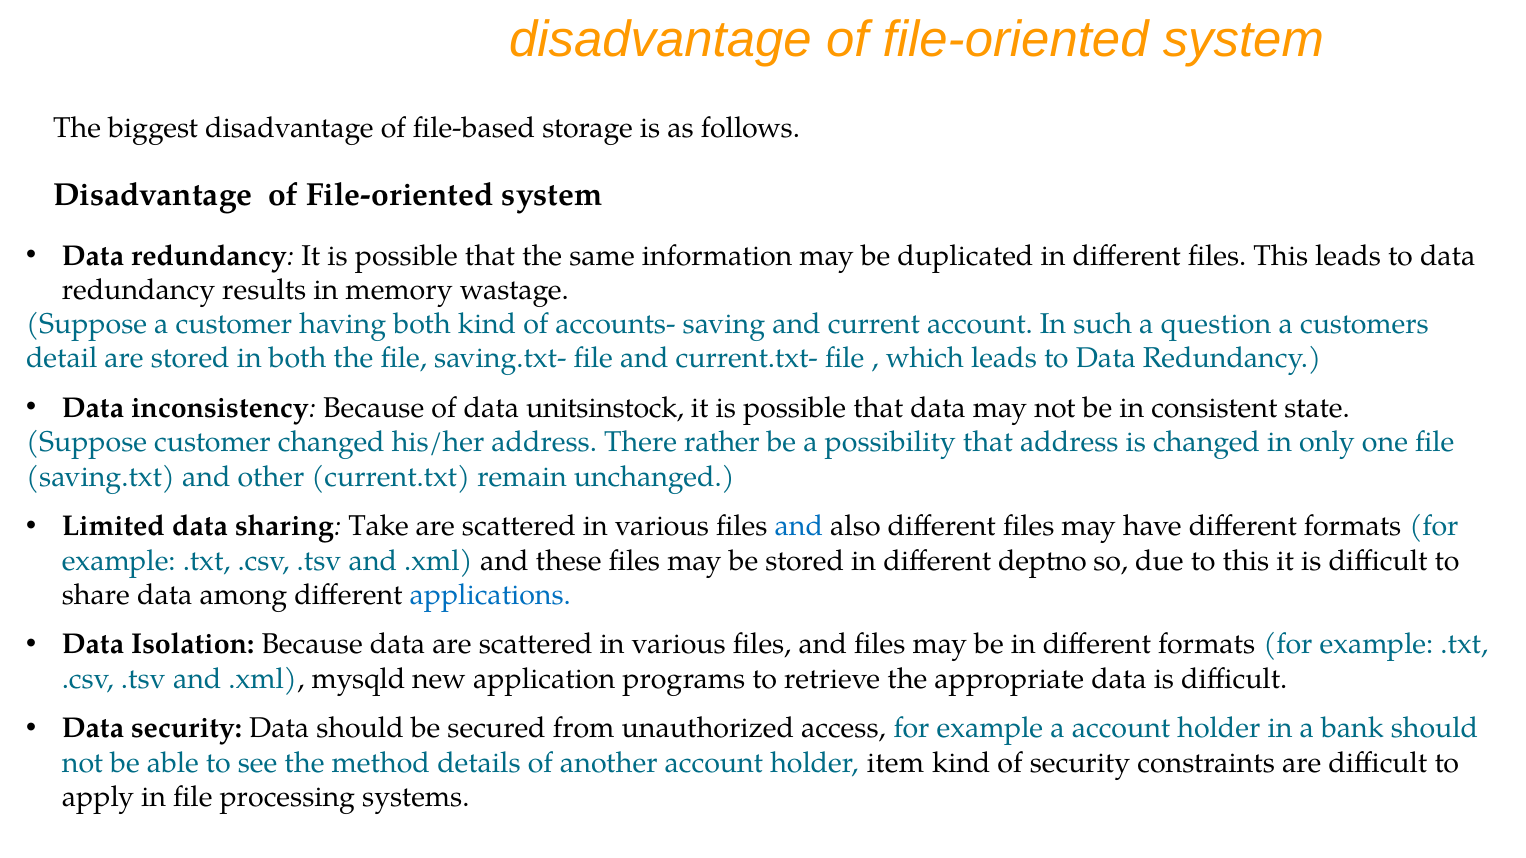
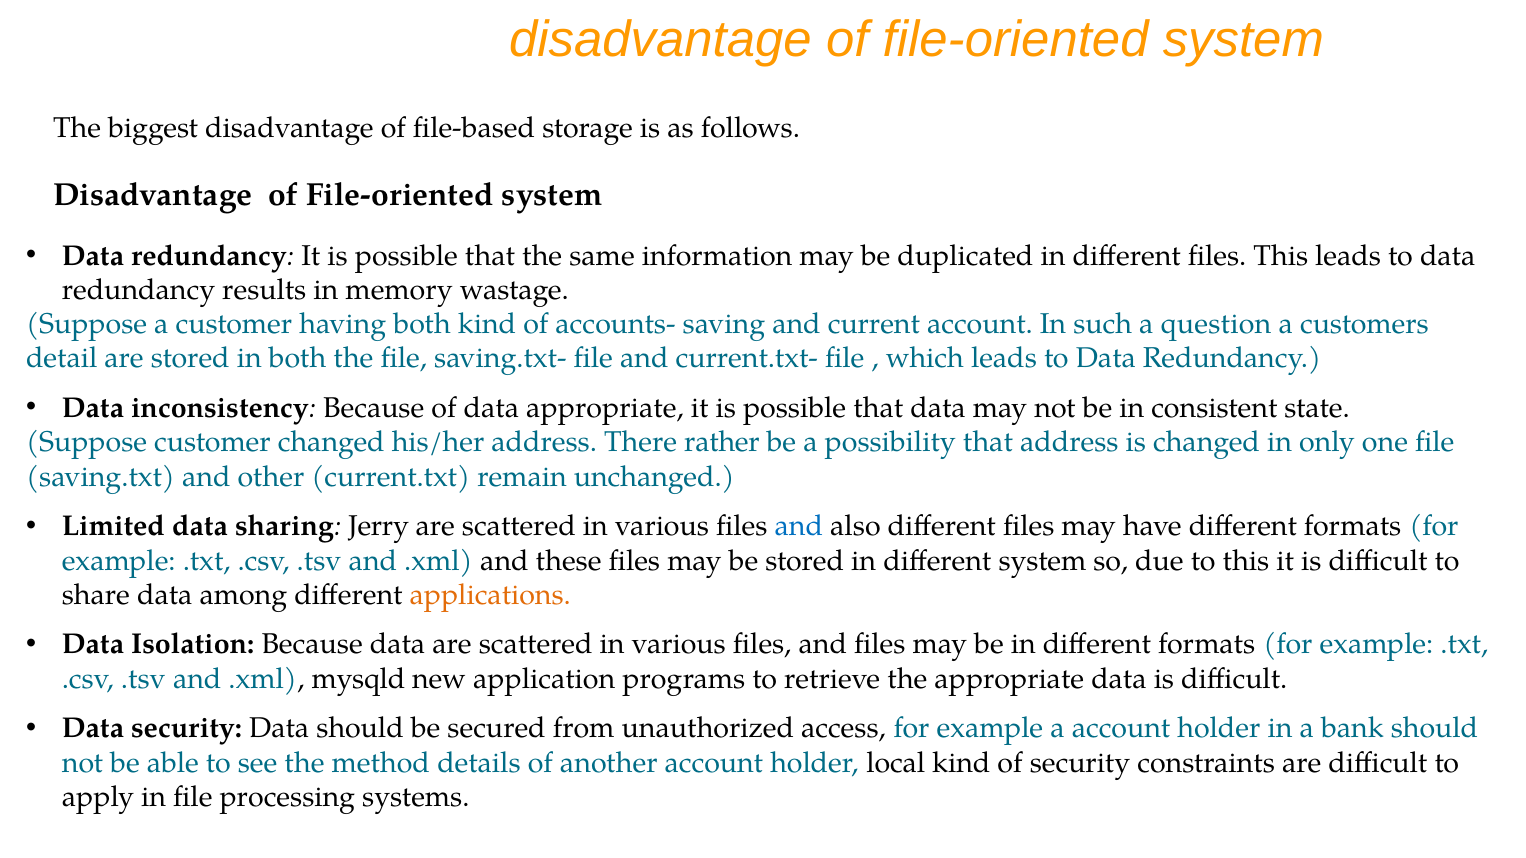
data unitsinstock: unitsinstock -> appropriate
Take: Take -> Jerry
different deptno: deptno -> system
applications colour: blue -> orange
item: item -> local
